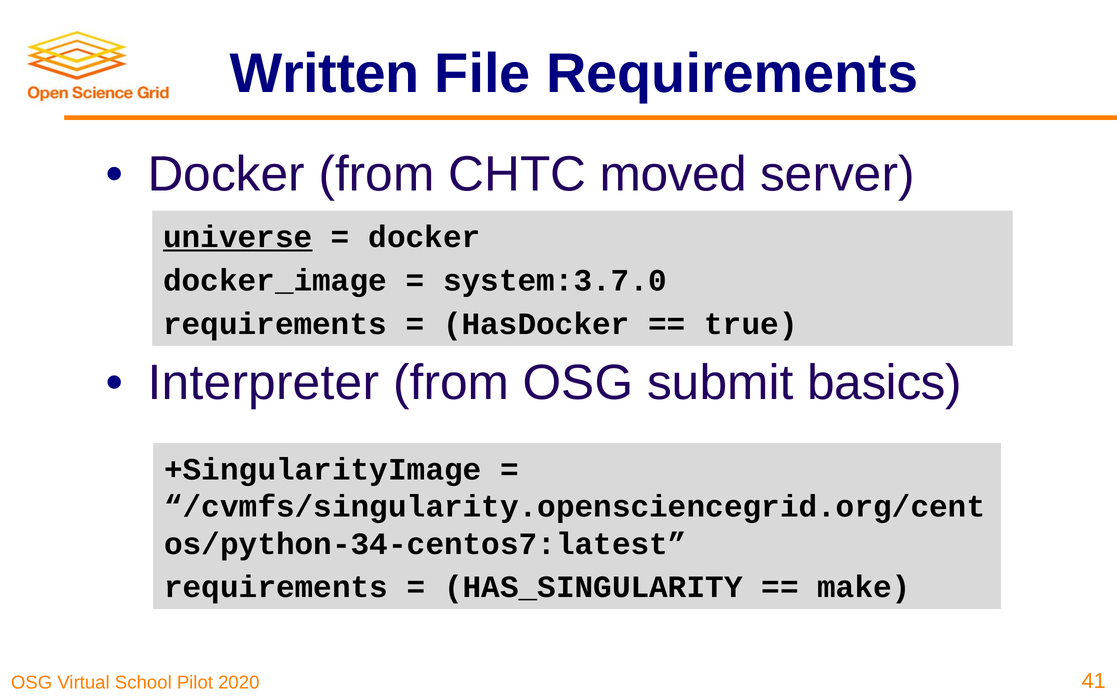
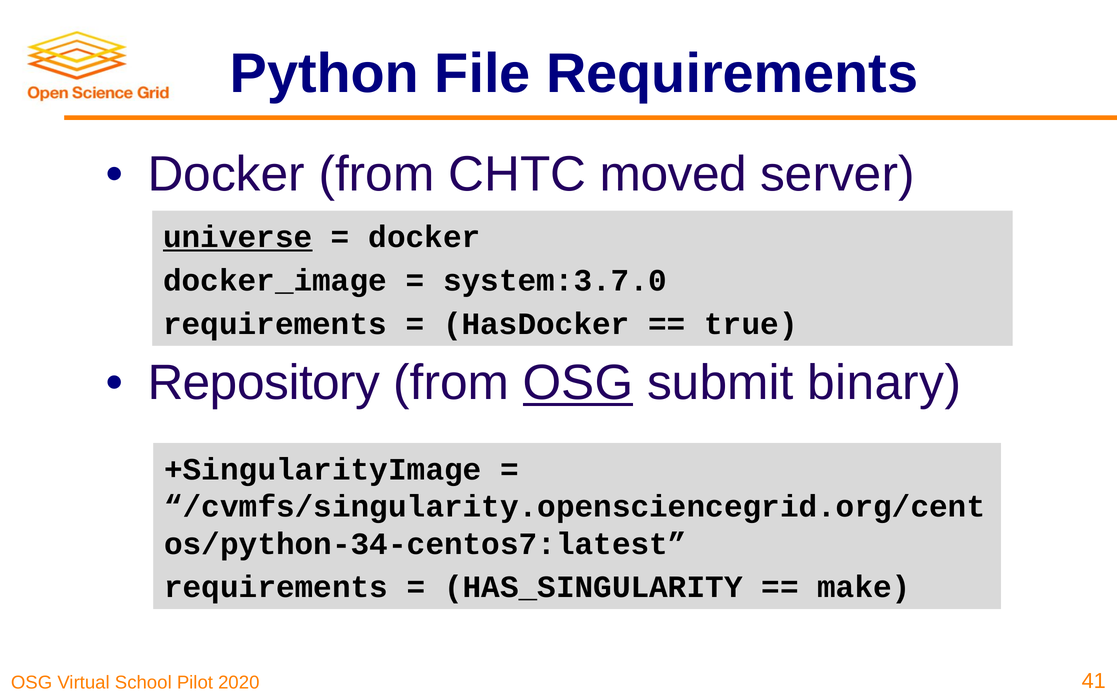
Written: Written -> Python
Interpreter: Interpreter -> Repository
OSG at (578, 383) underline: none -> present
basics: basics -> binary
